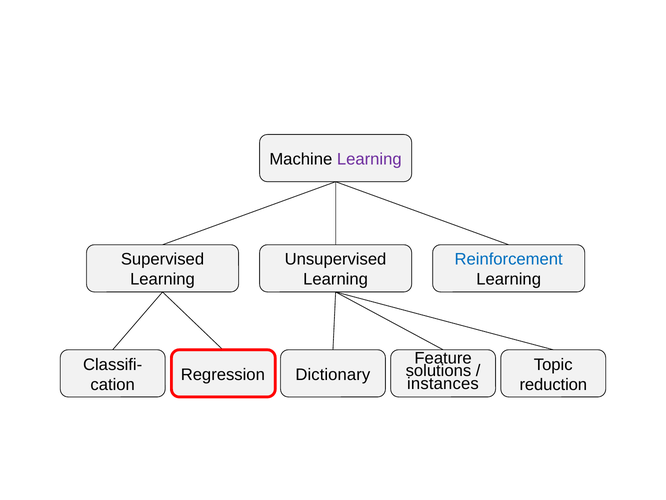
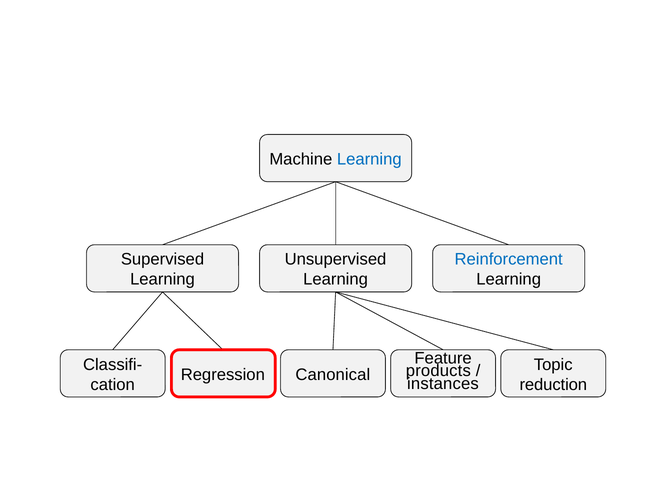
Learning at (369, 159) colour: purple -> blue
solutions: solutions -> products
Dictionary: Dictionary -> Canonical
